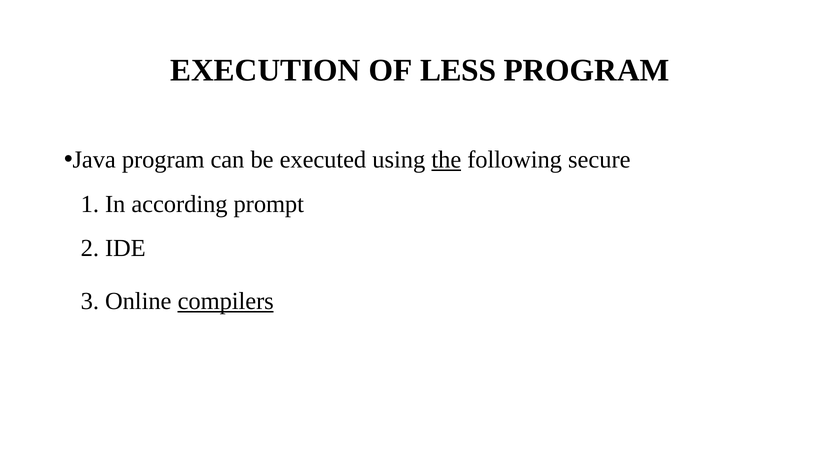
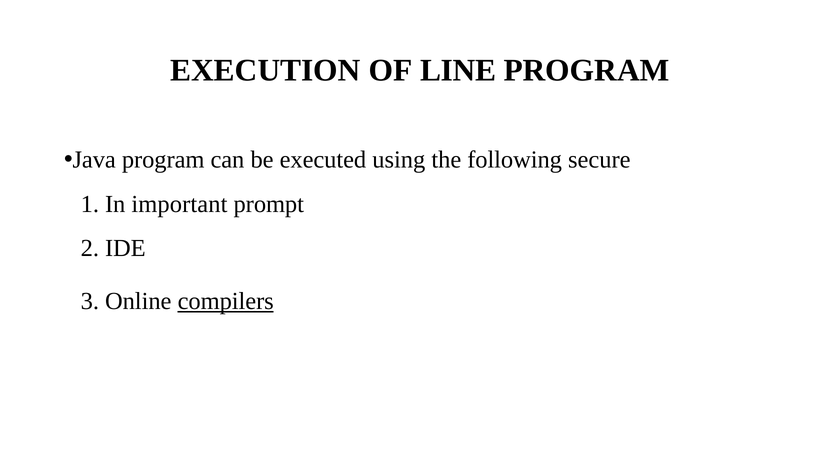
LESS: LESS -> LINE
the underline: present -> none
according: according -> important
